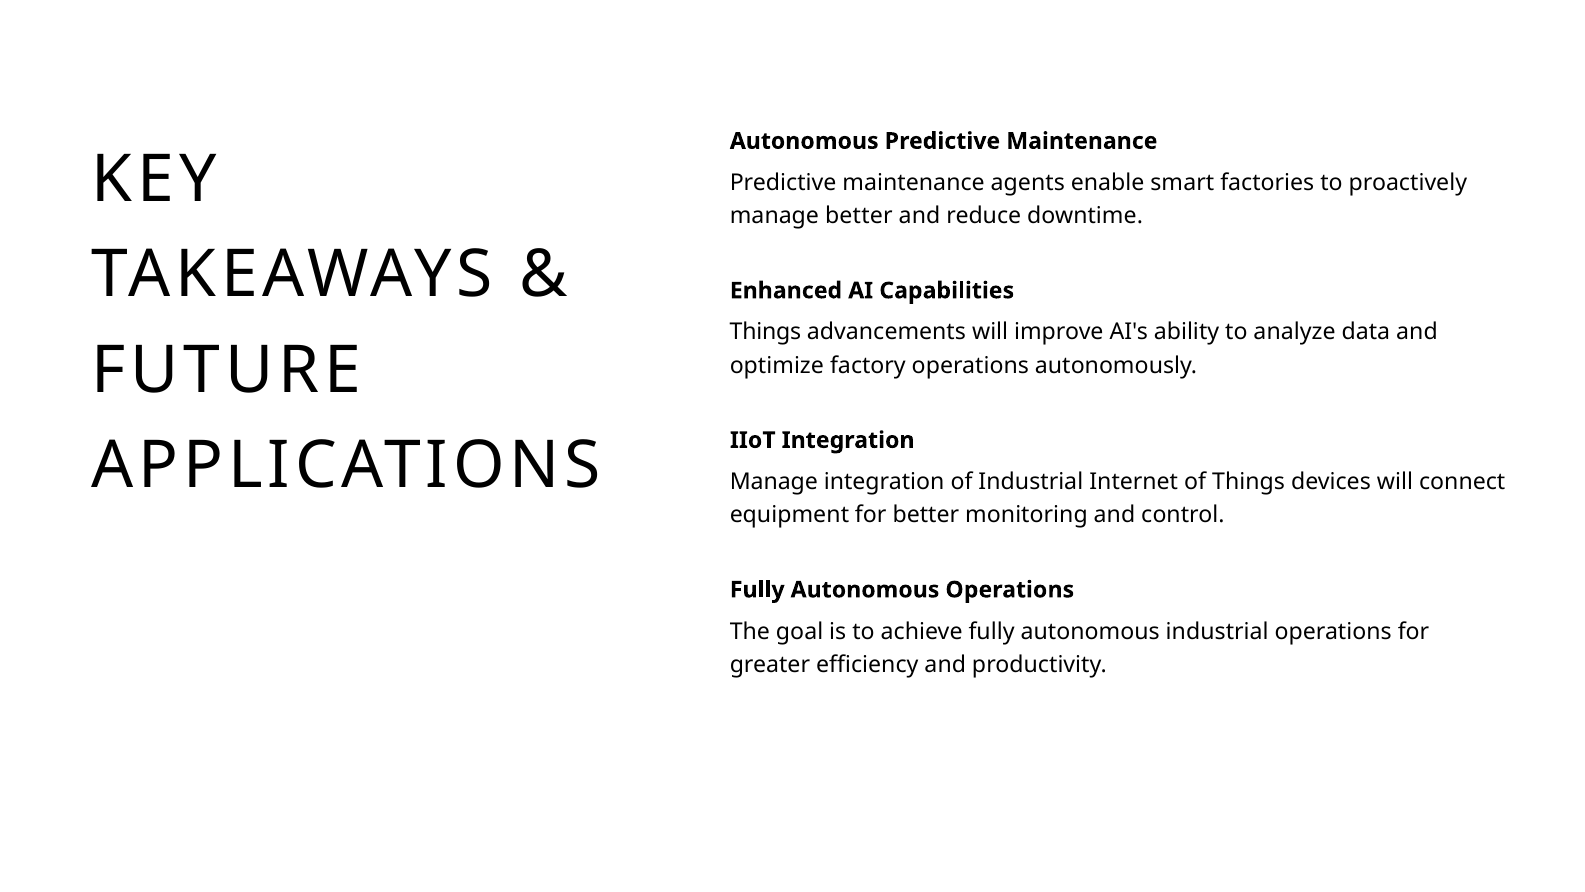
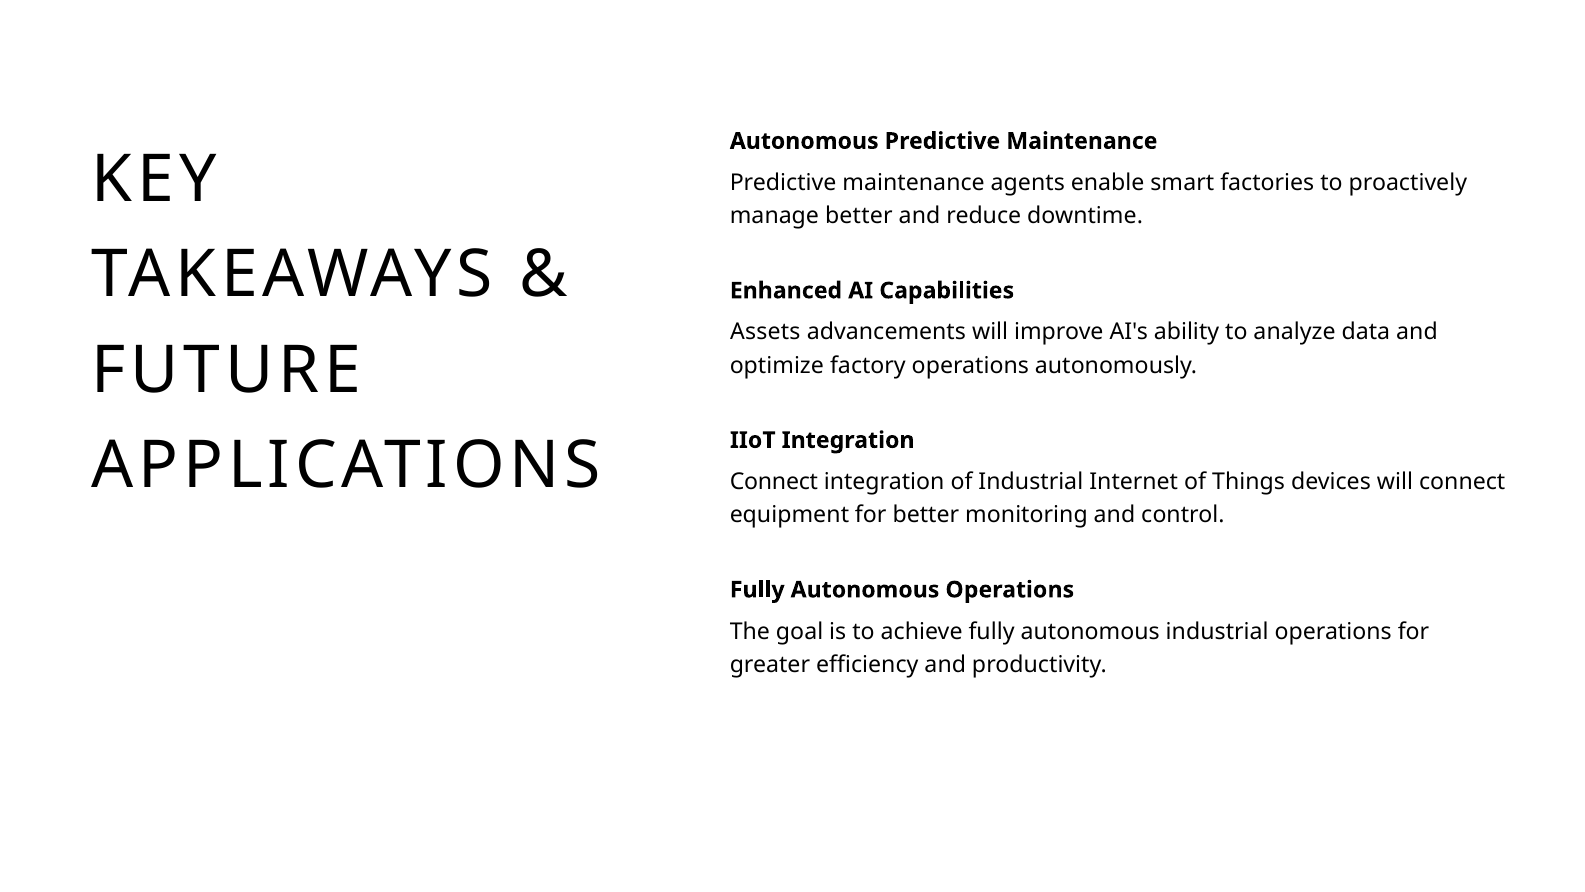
Things at (766, 332): Things -> Assets
Manage at (774, 482): Manage -> Connect
